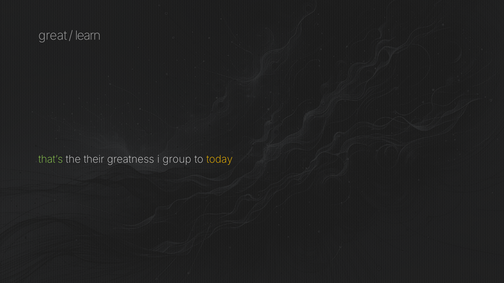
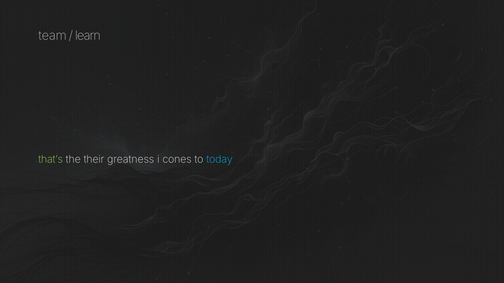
great: great -> team
group: group -> cones
today colour: yellow -> light blue
